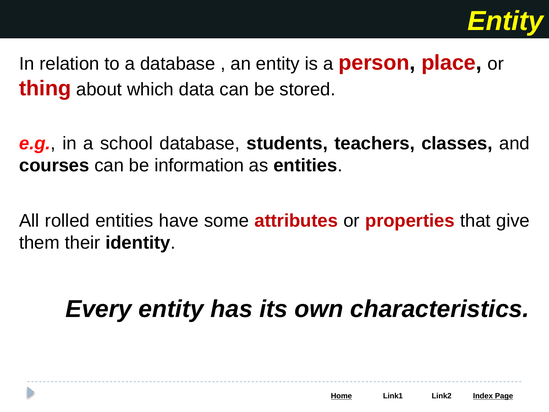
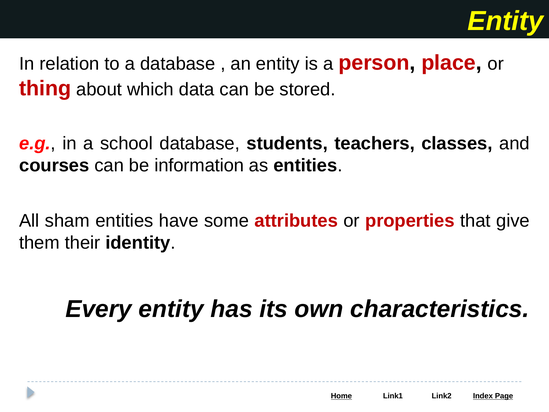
rolled: rolled -> sham
